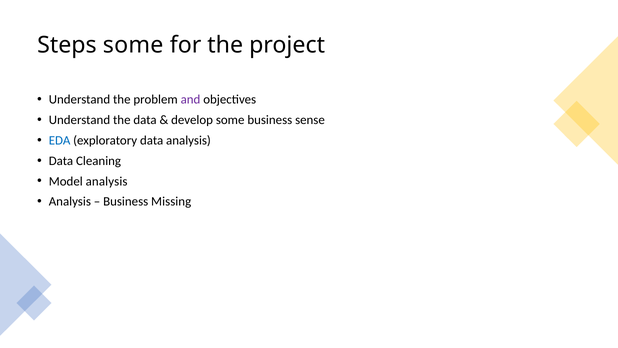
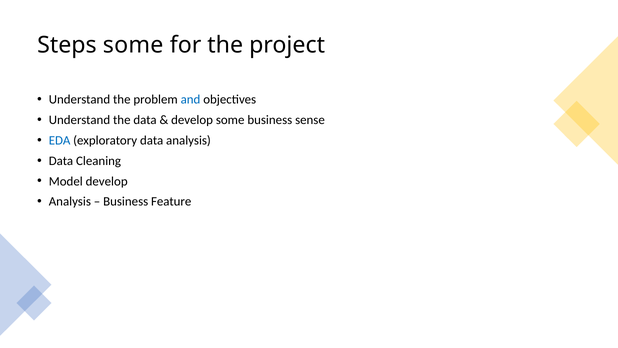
and colour: purple -> blue
Model analysis: analysis -> develop
Missing: Missing -> Feature
